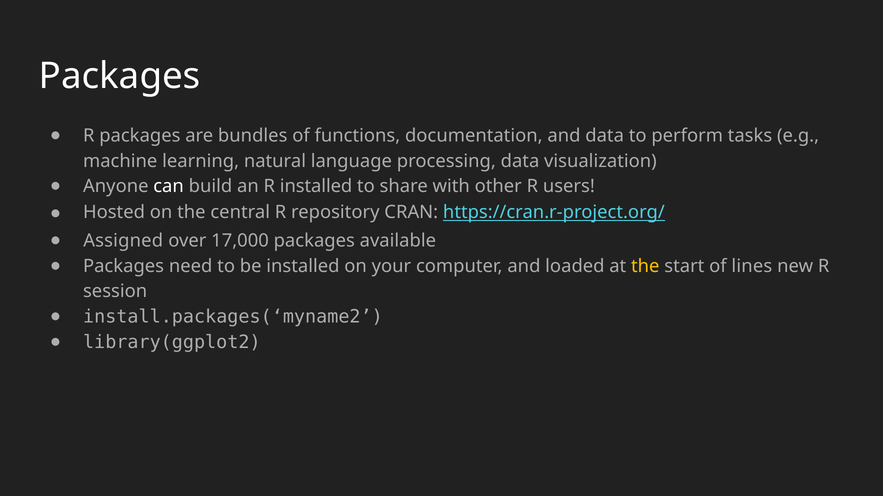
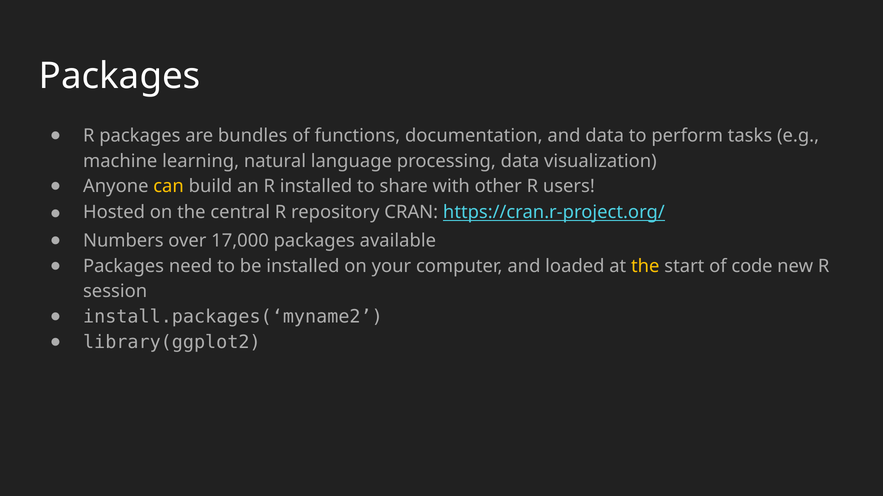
can colour: white -> yellow
Assigned: Assigned -> Numbers
lines: lines -> code
